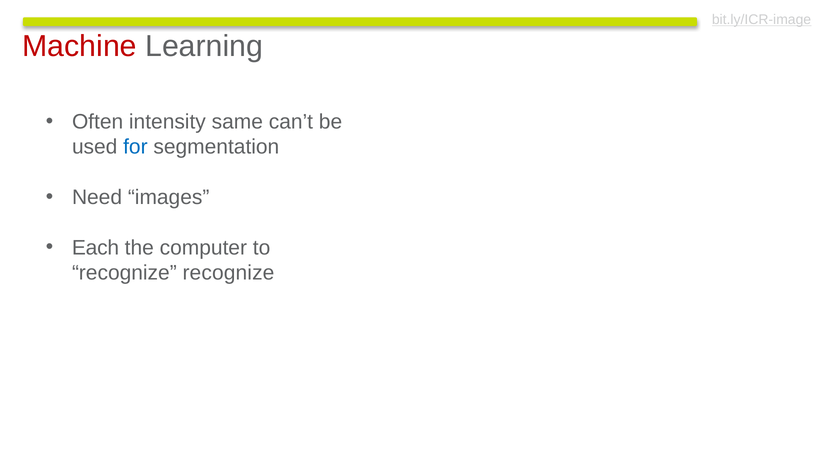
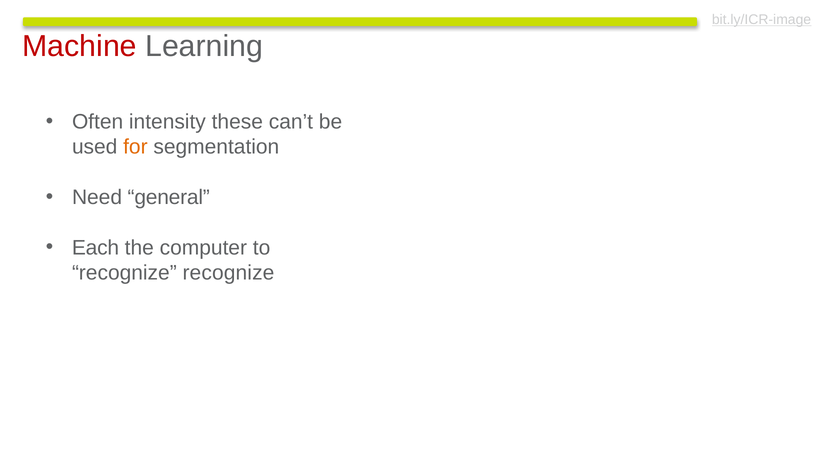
same: same -> these
for colour: blue -> orange
images: images -> general
